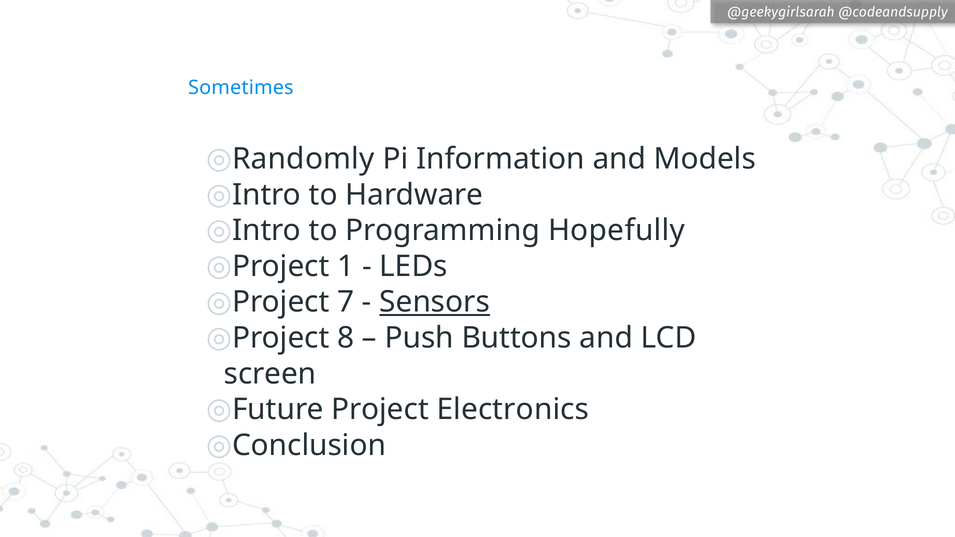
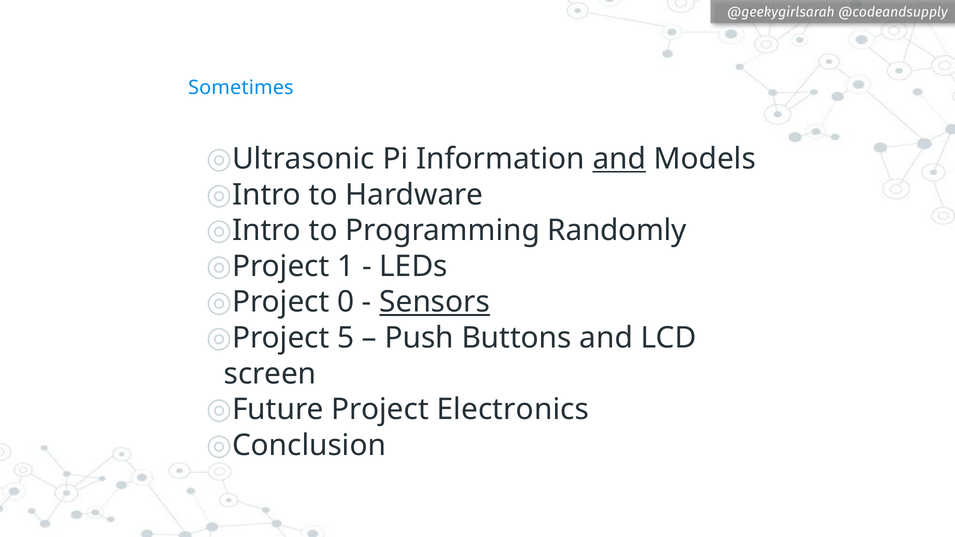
Randomly: Randomly -> Ultrasonic
and at (619, 159) underline: none -> present
Hopefully: Hopefully -> Randomly
7: 7 -> 0
8: 8 -> 5
